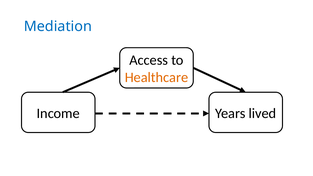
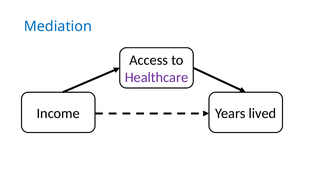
Healthcare colour: orange -> purple
